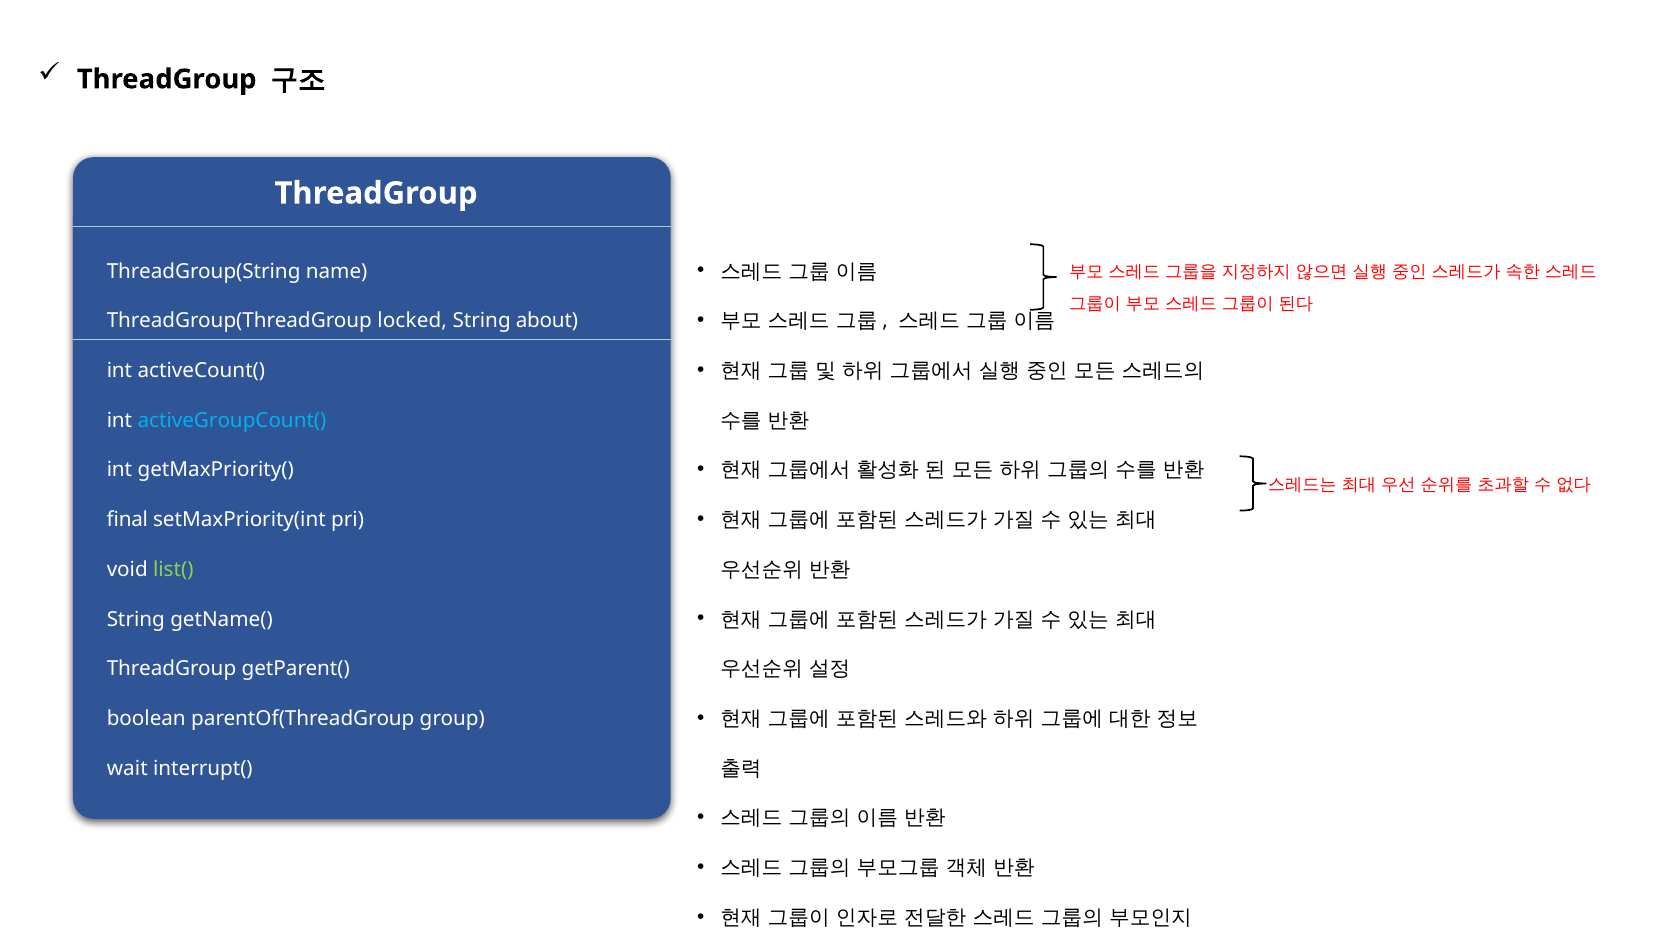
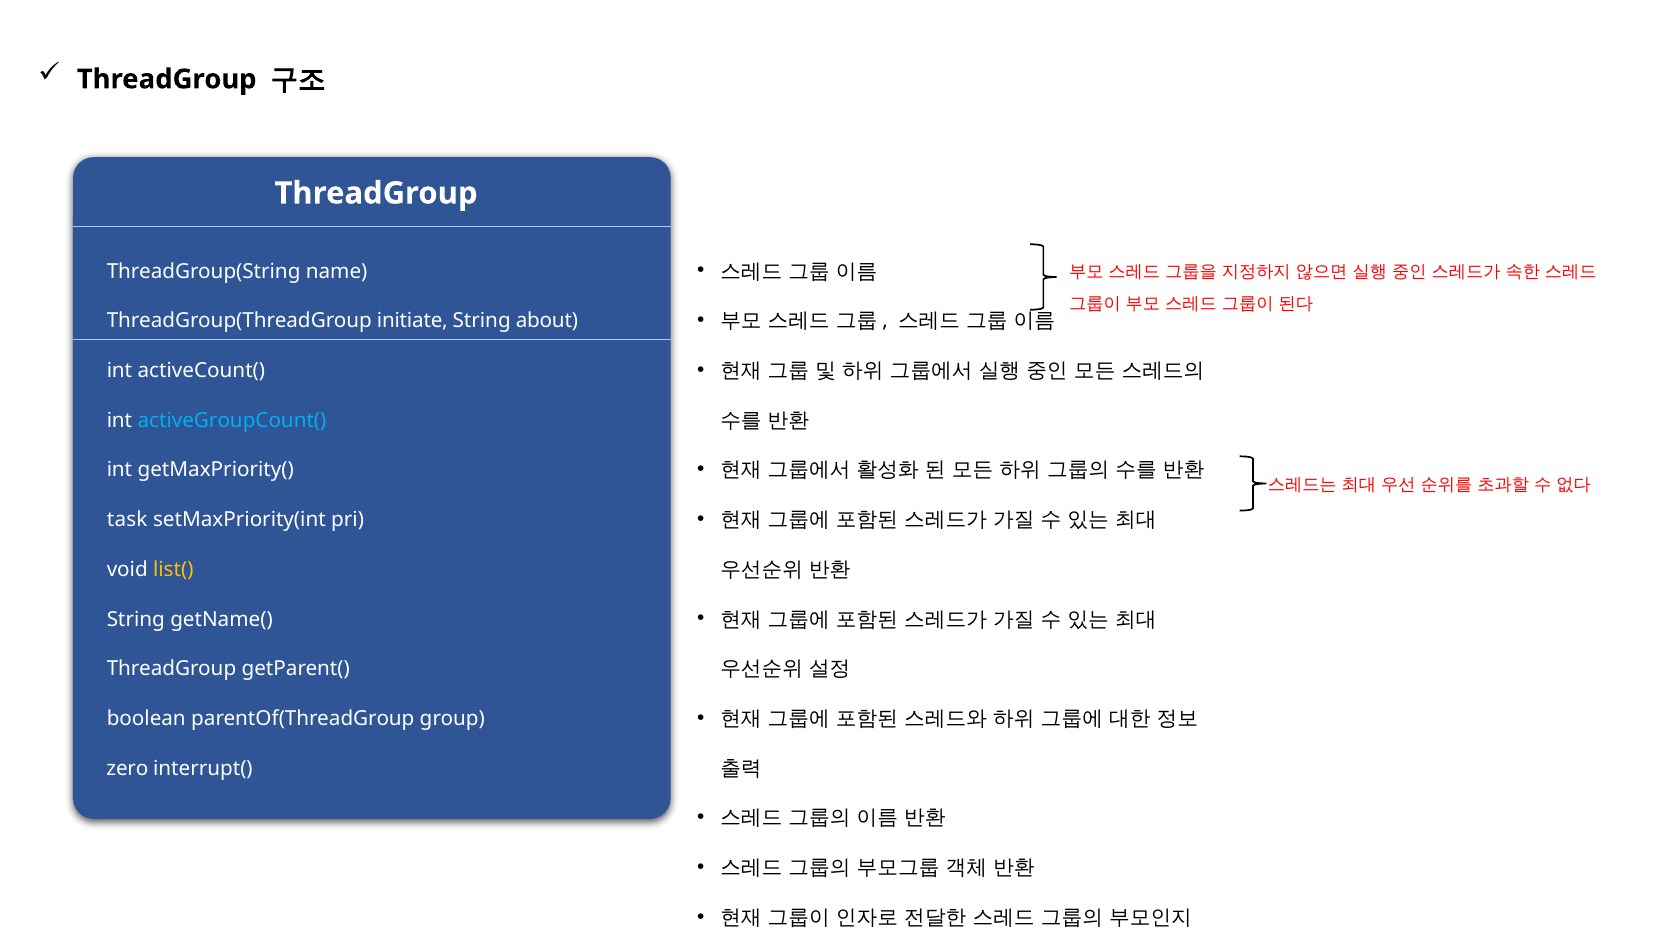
locked: locked -> initiate
final: final -> task
list( colour: light green -> yellow
wait: wait -> zero
